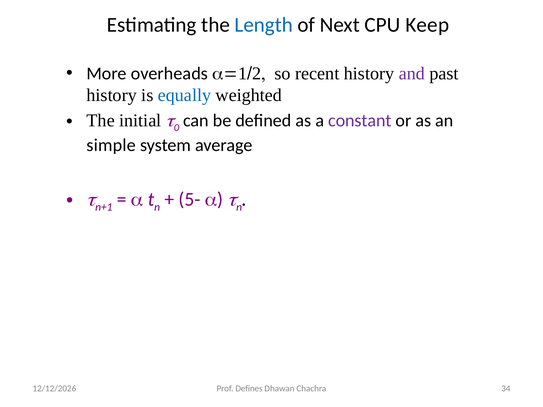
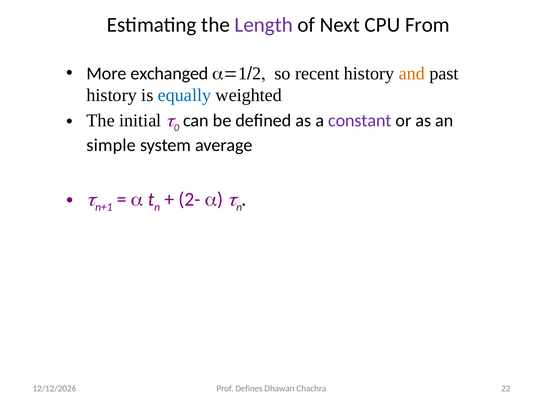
Length colour: blue -> purple
Keep: Keep -> From
overheads: overheads -> exchanged
and colour: purple -> orange
5-: 5- -> 2-
34: 34 -> 22
